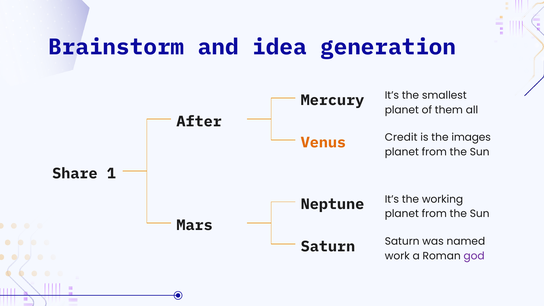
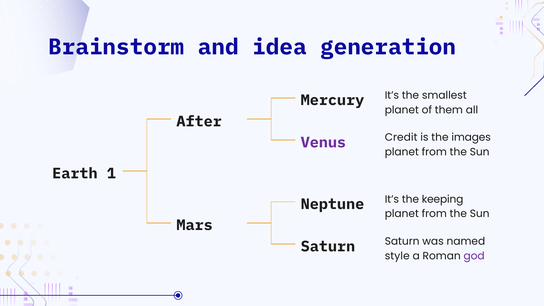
Venus colour: orange -> purple
Share: Share -> Earth
working: working -> keeping
work: work -> style
